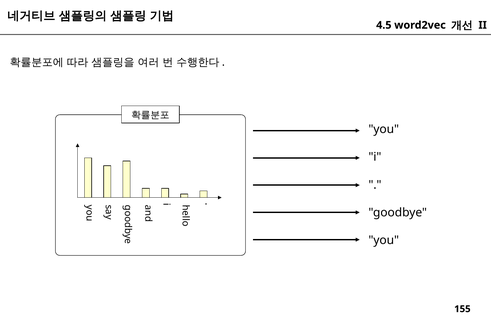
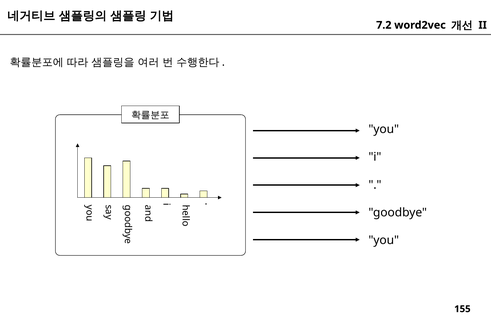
4.5: 4.5 -> 7.2
